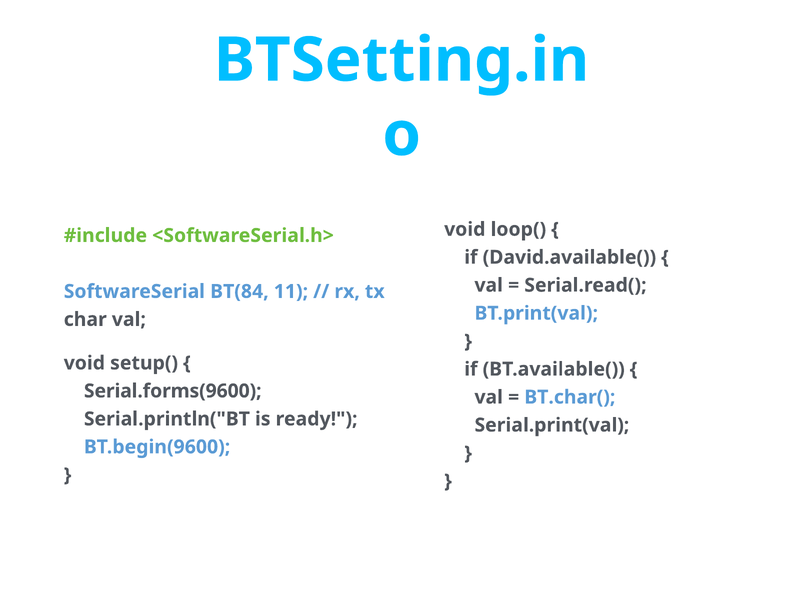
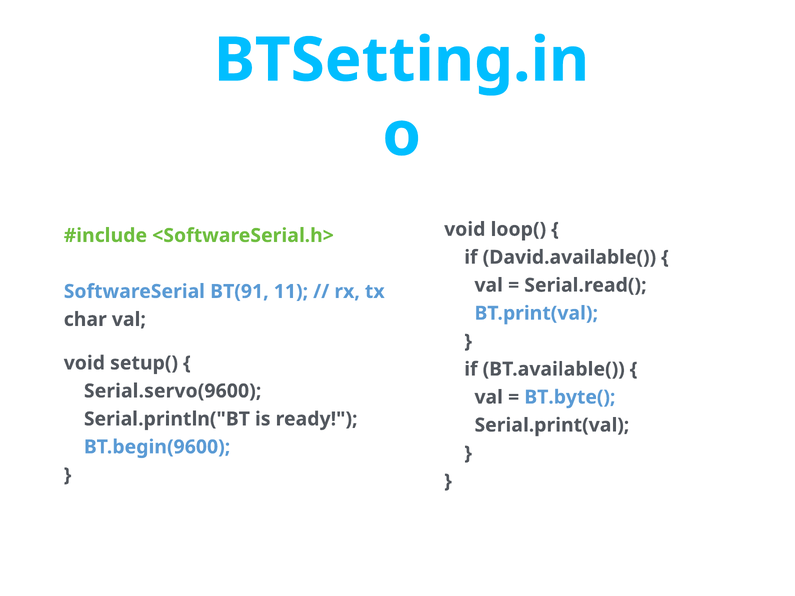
BT(84: BT(84 -> BT(91
Serial.forms(9600: Serial.forms(9600 -> Serial.servo(9600
BT.char(: BT.char( -> BT.byte(
